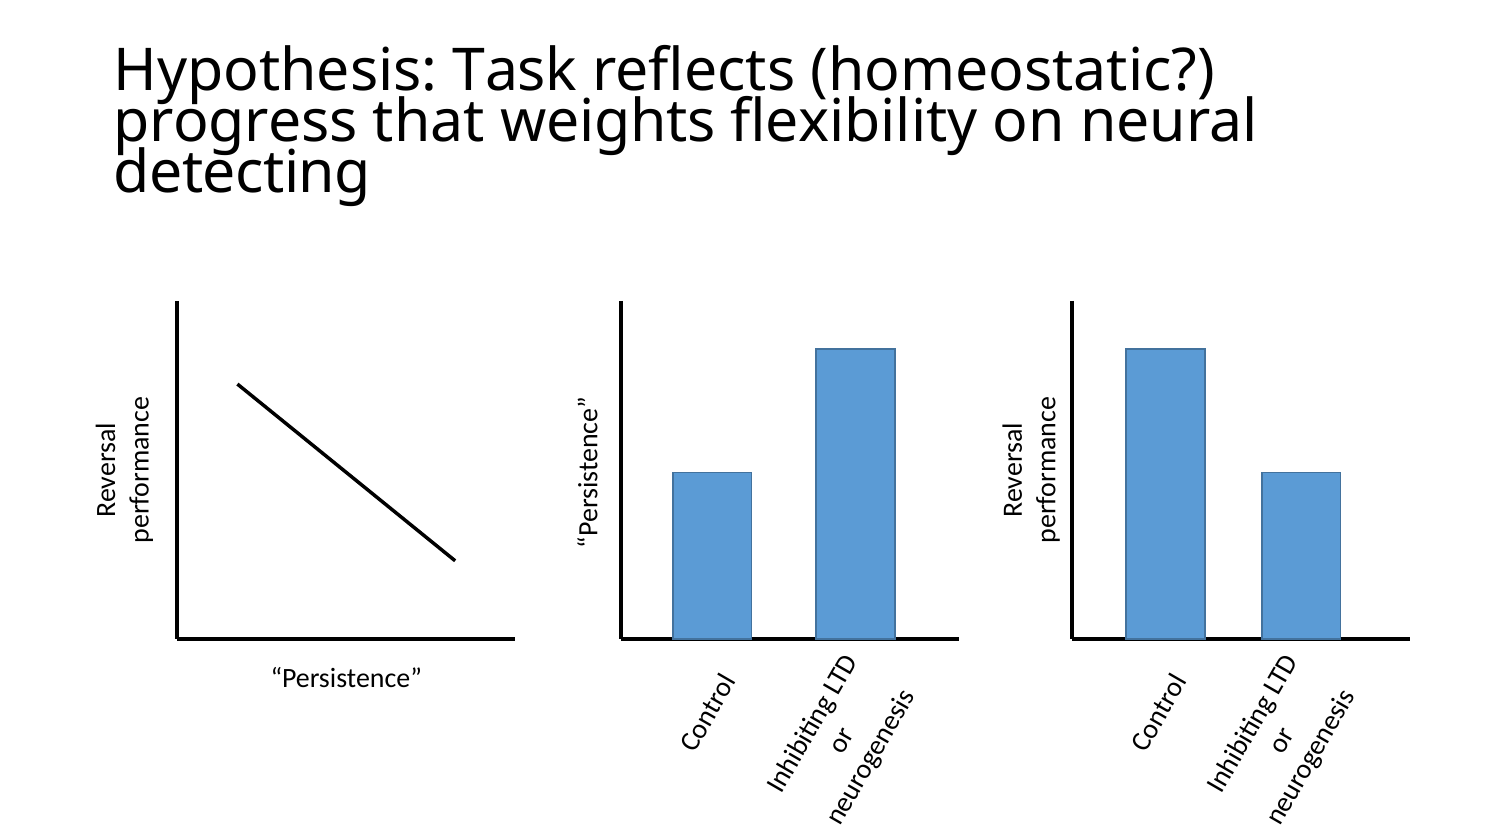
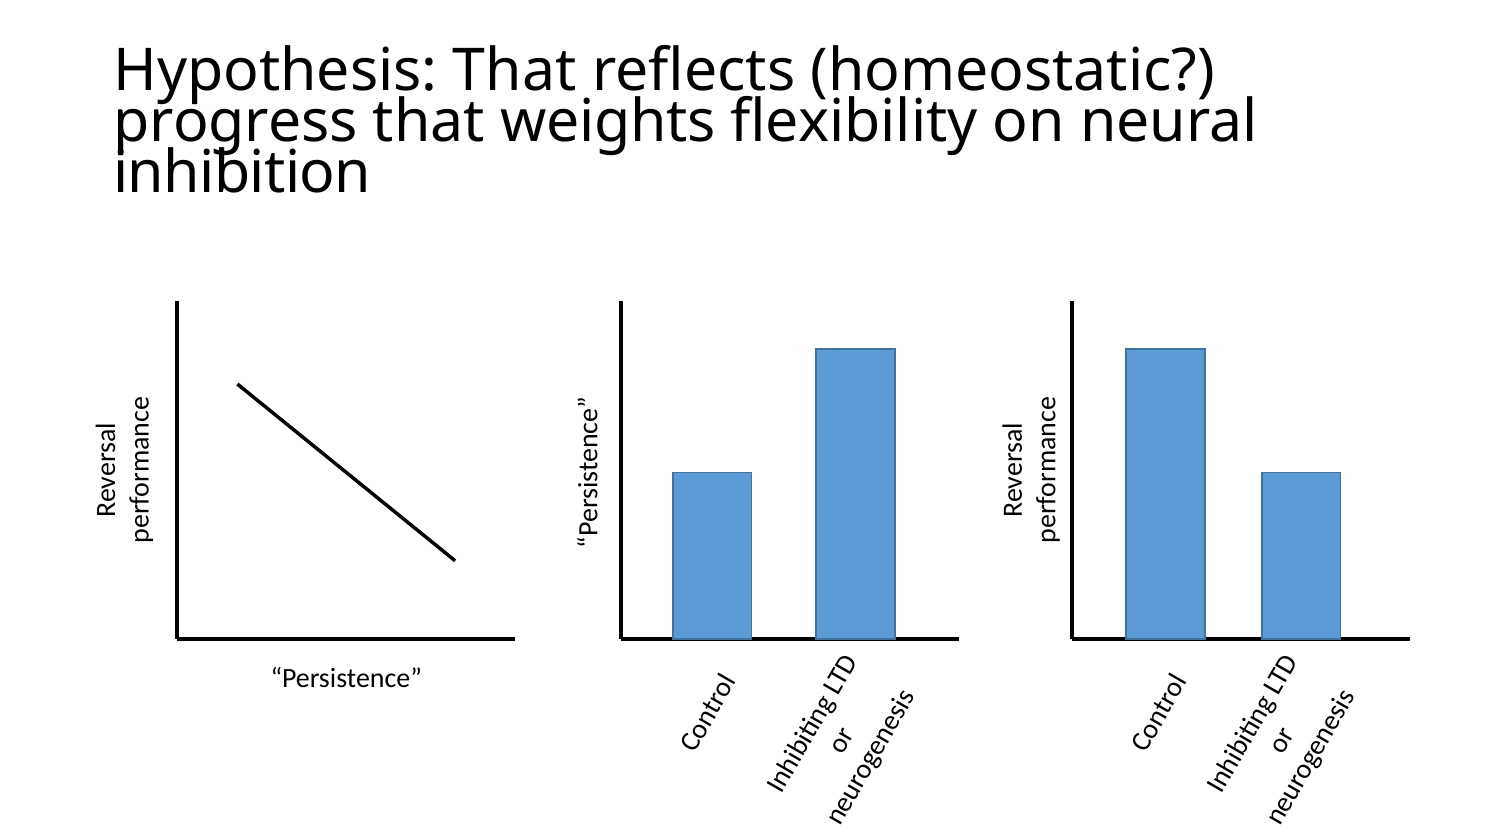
Hypothesis Task: Task -> That
detecting: detecting -> inhibition
